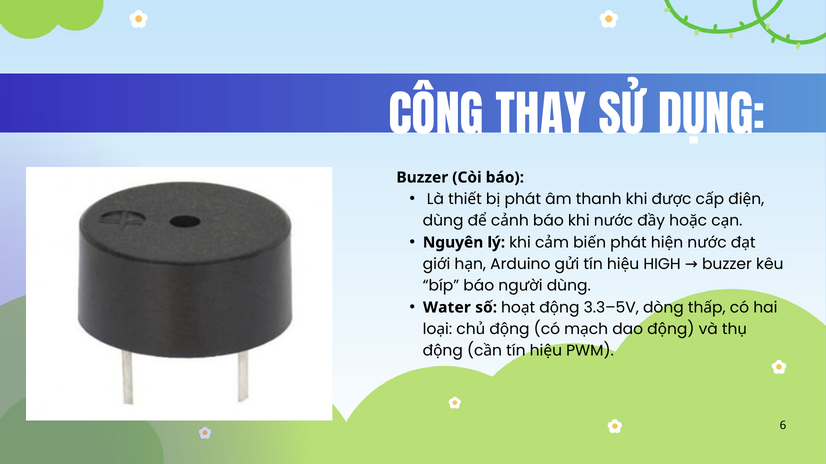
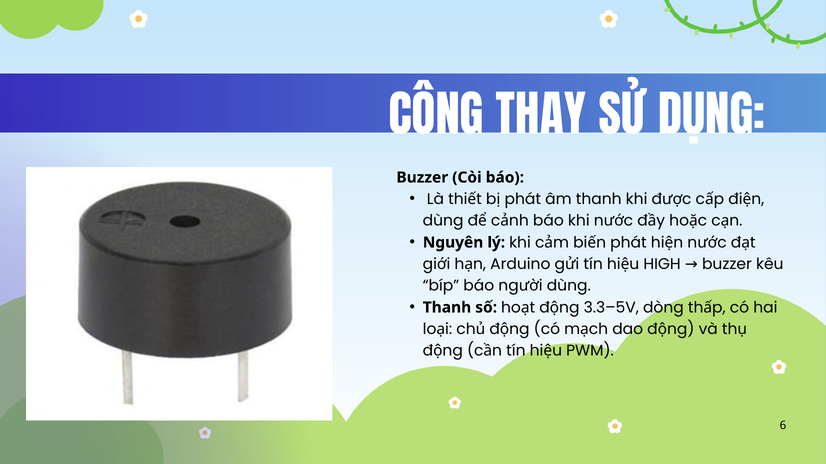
Water at (447, 308): Water -> Thanh
